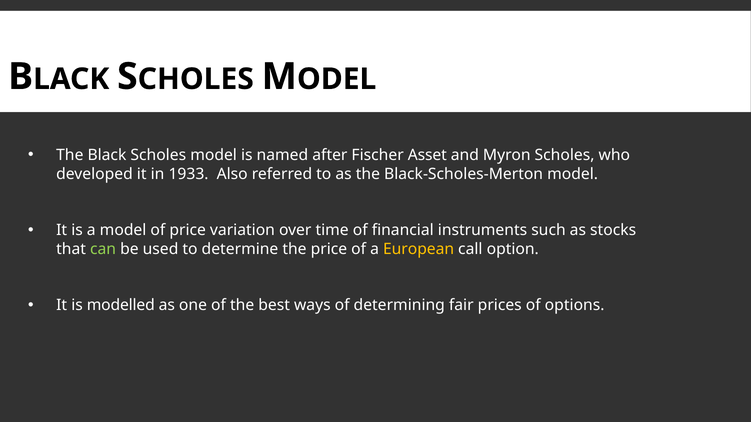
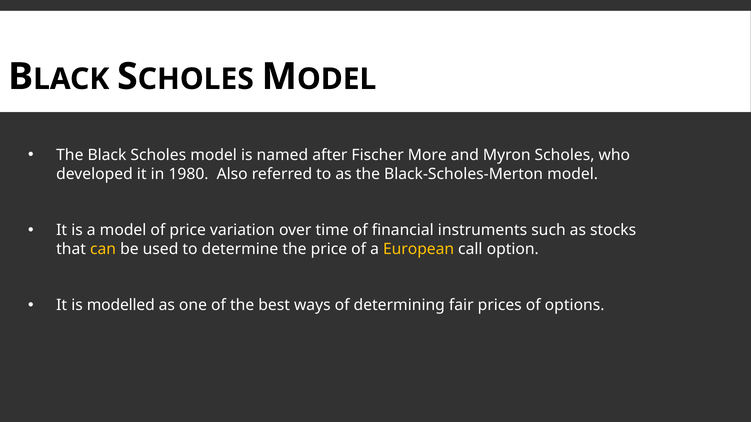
Asset: Asset -> More
1933: 1933 -> 1980
can colour: light green -> yellow
